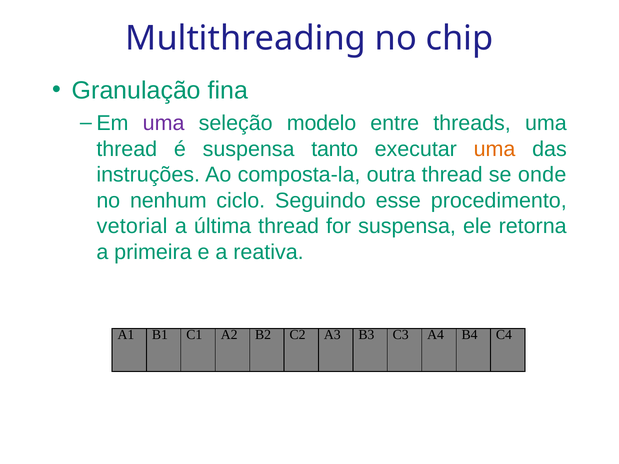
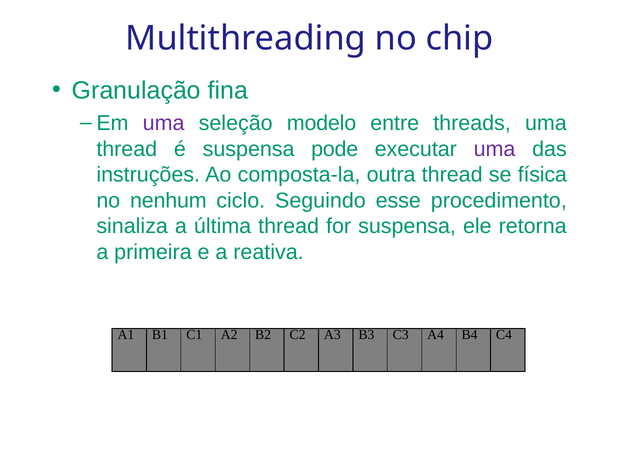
tanto: tanto -> pode
uma at (495, 149) colour: orange -> purple
onde: onde -> física
vetorial: vetorial -> sinaliza
